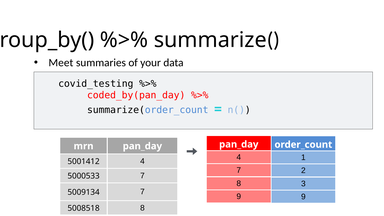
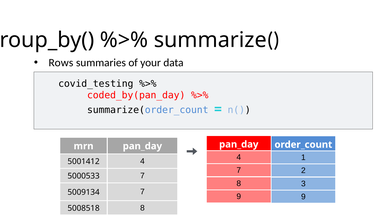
Meet: Meet -> Rows
